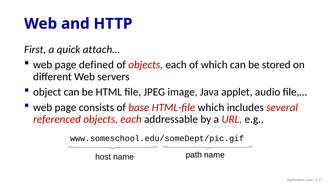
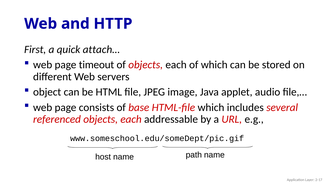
defined: defined -> timeout
